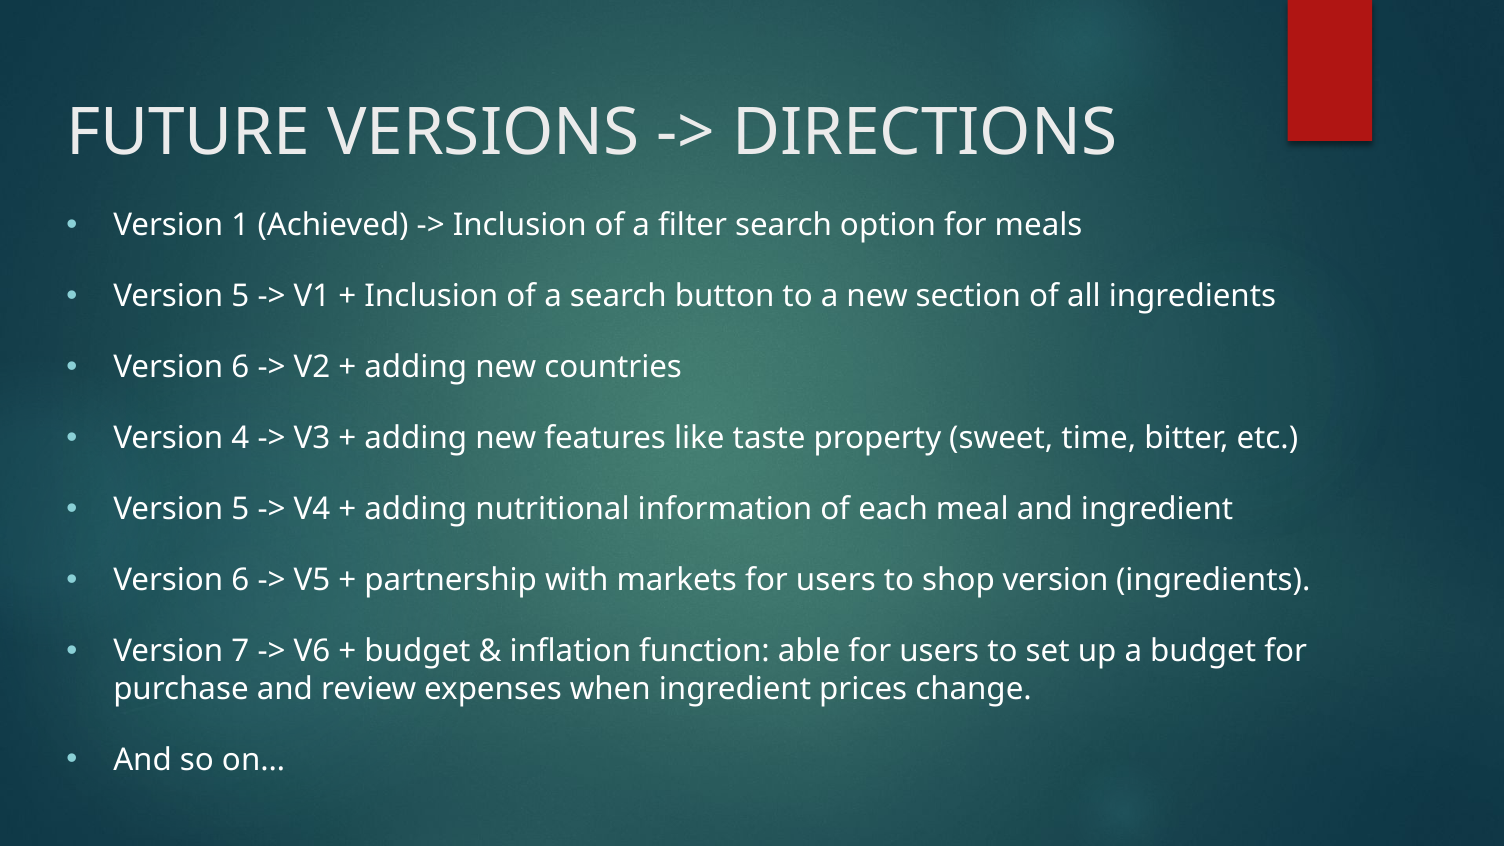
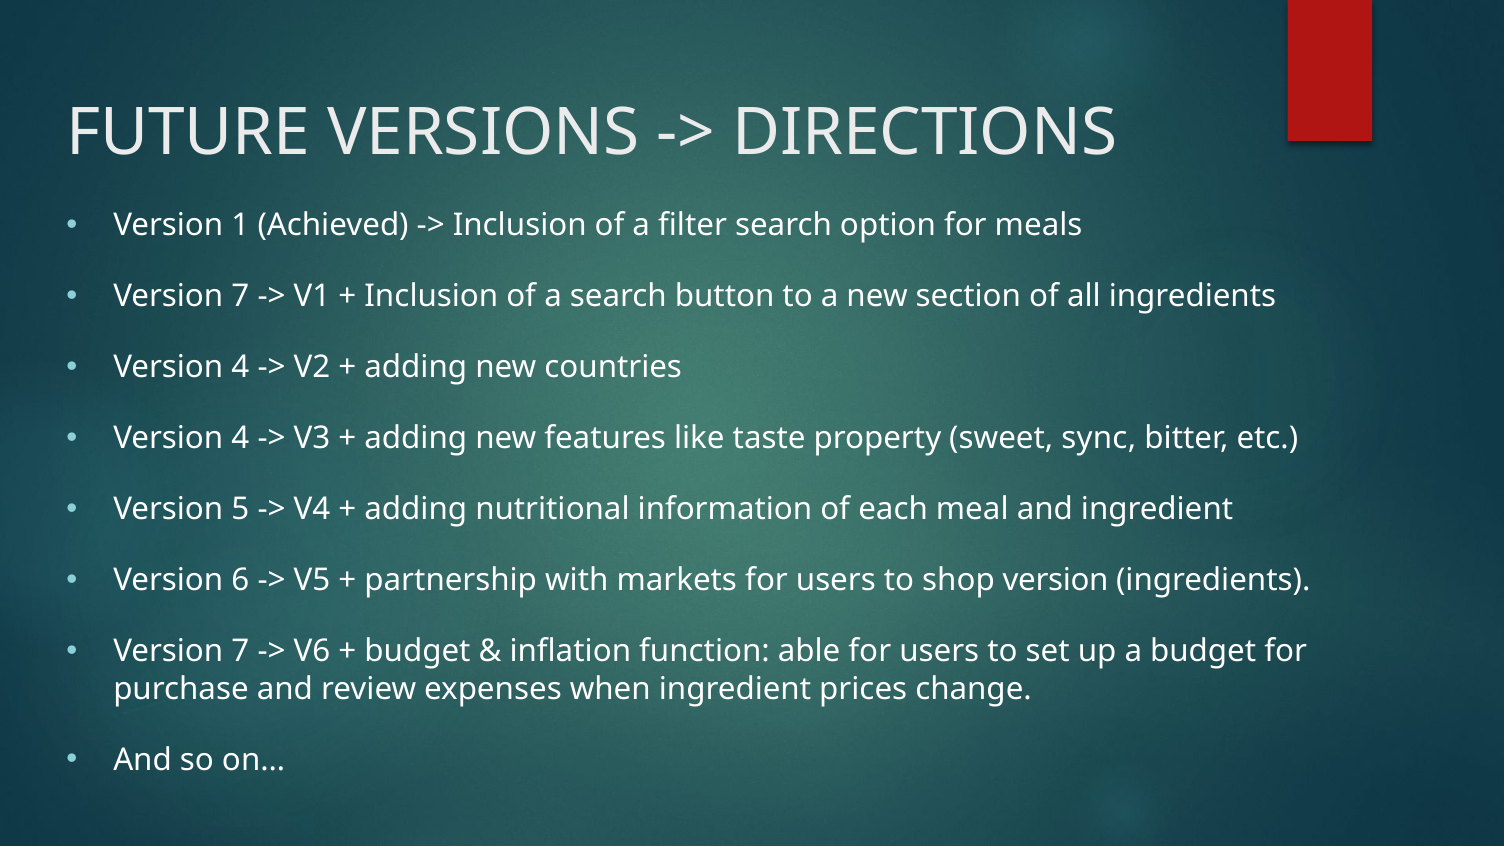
5 at (240, 297): 5 -> 7
6 at (240, 368): 6 -> 4
time: time -> sync
